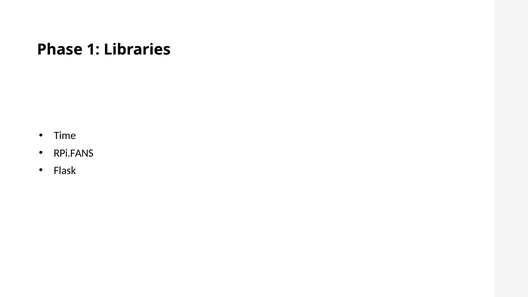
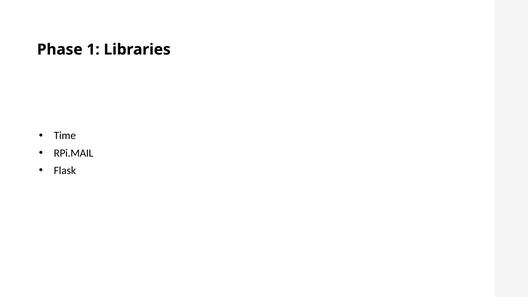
RPi.FANS: RPi.FANS -> RPi.MAIL
